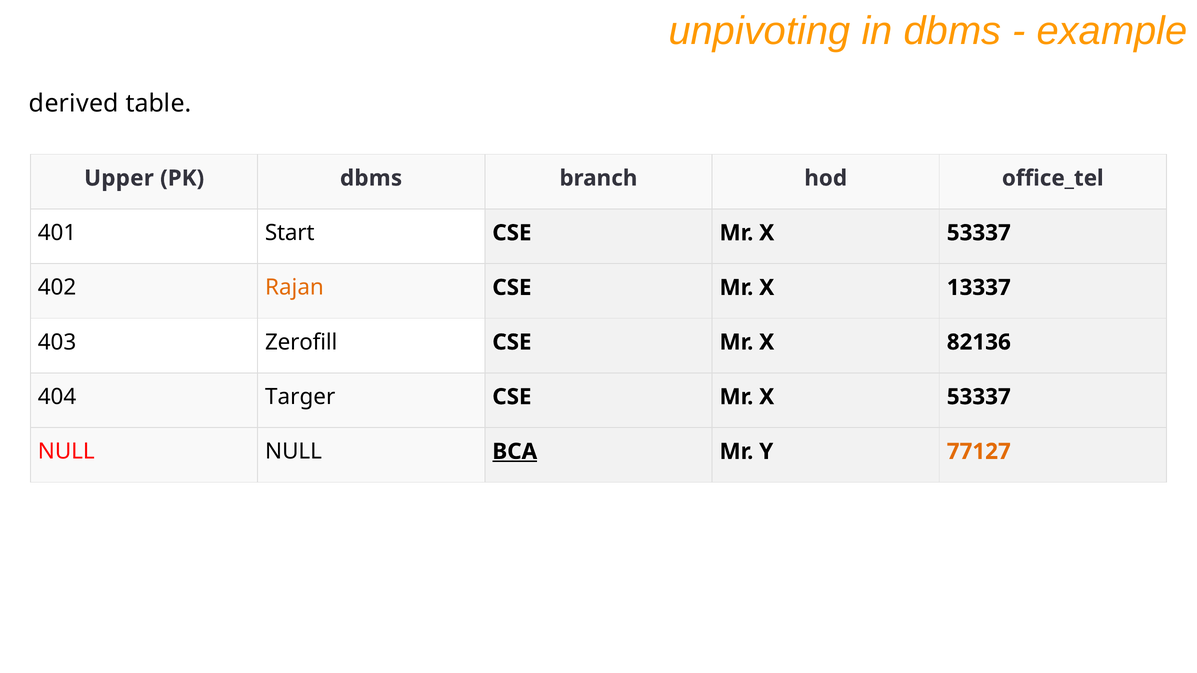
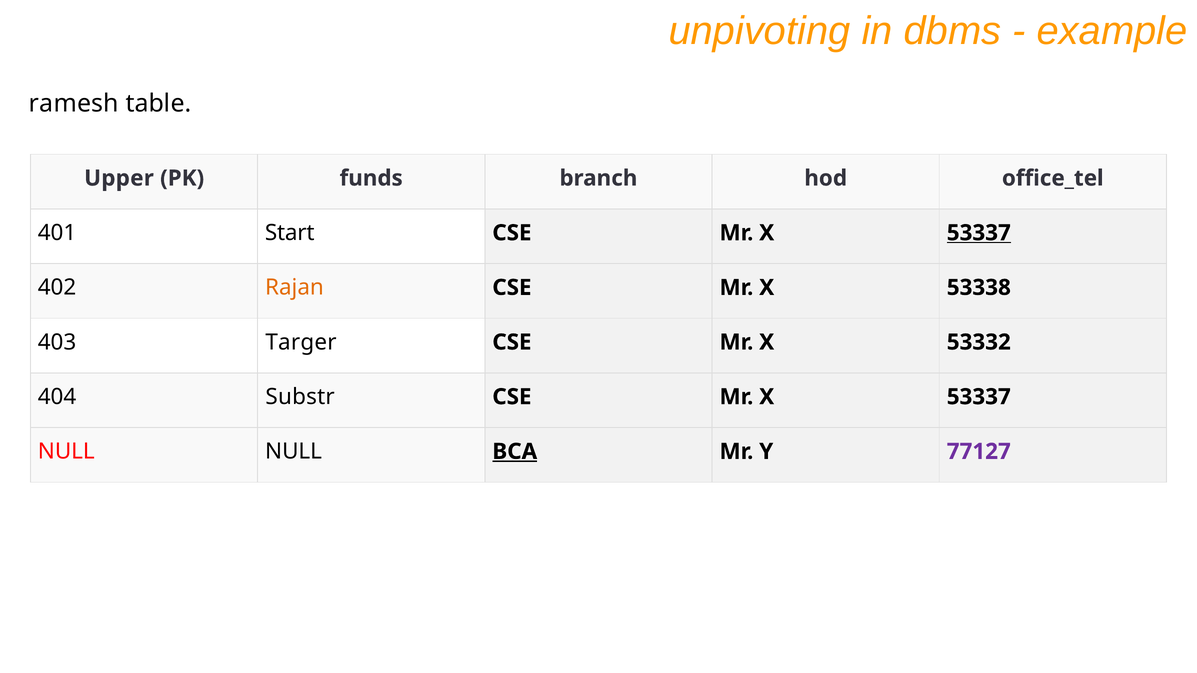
derived: derived -> ramesh
PK dbms: dbms -> funds
53337 at (979, 233) underline: none -> present
13337: 13337 -> 53338
Zerofill: Zerofill -> Targer
82136: 82136 -> 53332
Targer: Targer -> Substr
77127 colour: orange -> purple
